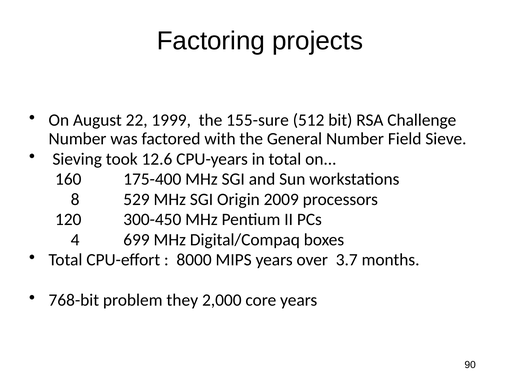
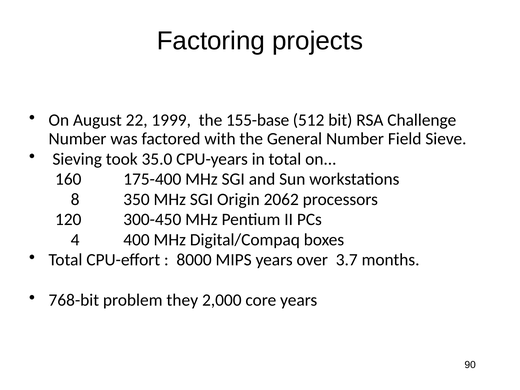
155-sure: 155-sure -> 155-base
12.6: 12.6 -> 35.0
529: 529 -> 350
2009: 2009 -> 2062
699: 699 -> 400
